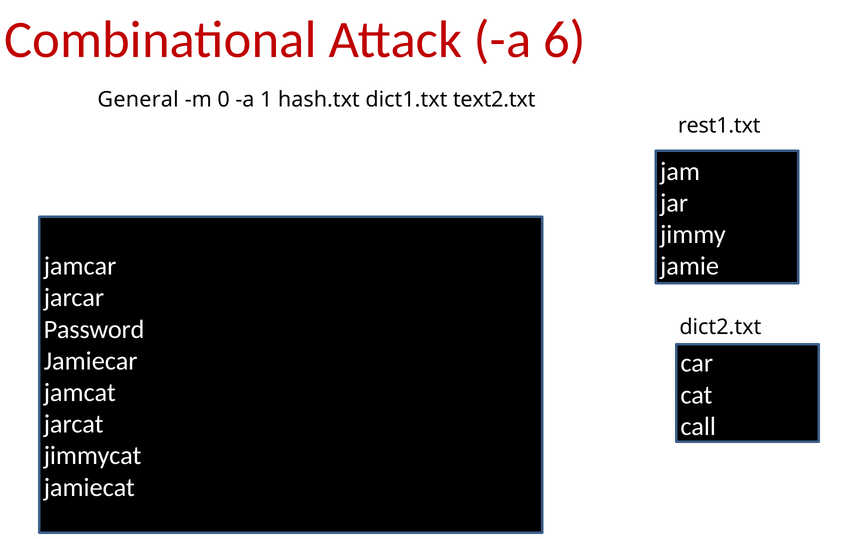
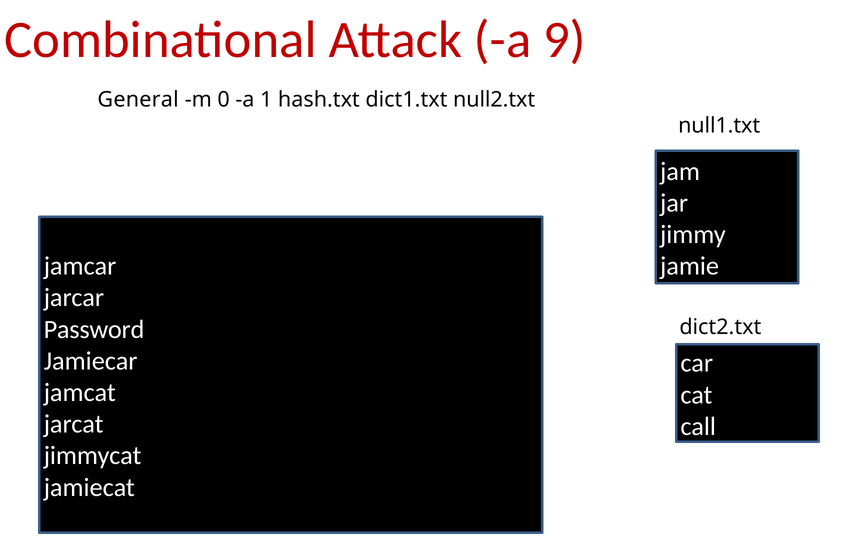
6: 6 -> 9
text2.txt: text2.txt -> null2.txt
rest1.txt: rest1.txt -> null1.txt
